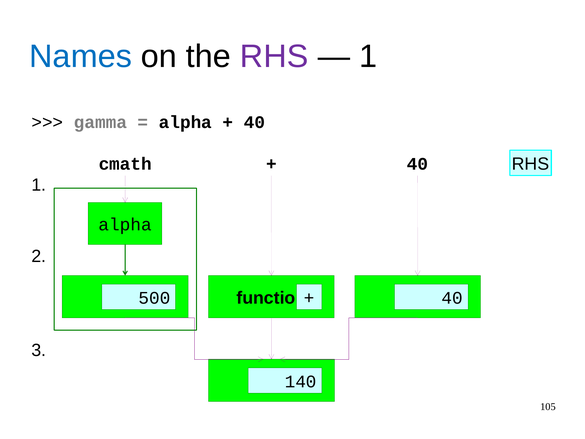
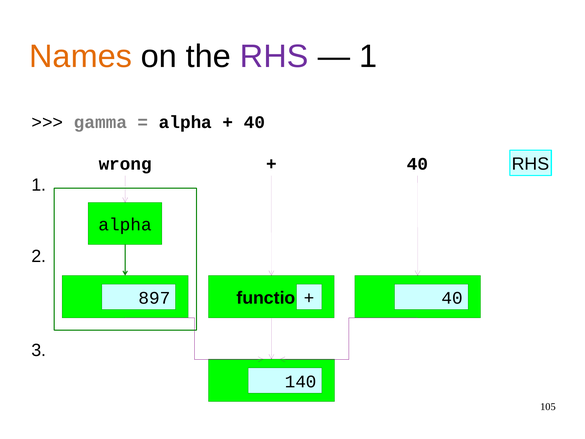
Names colour: blue -> orange
cmath: cmath -> wrong
500: 500 -> 897
